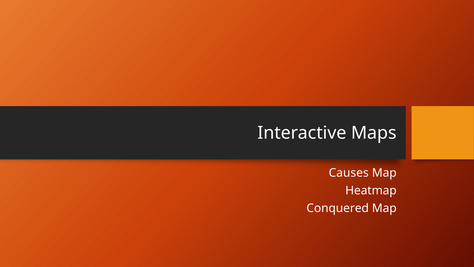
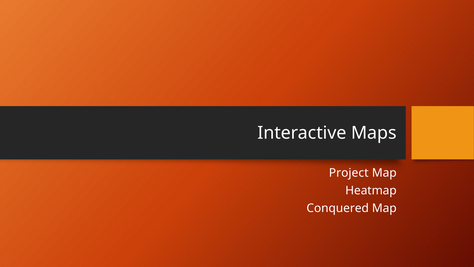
Causes: Causes -> Project
